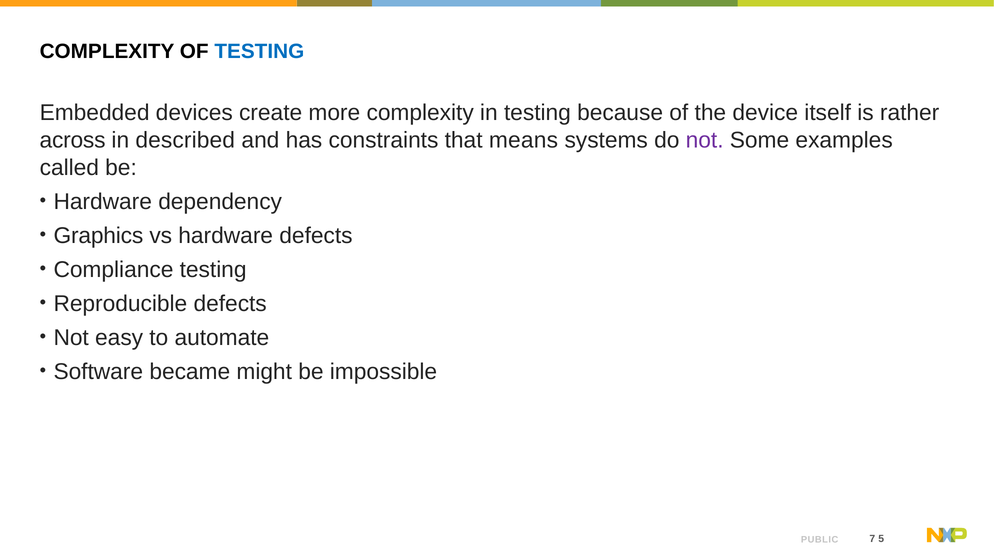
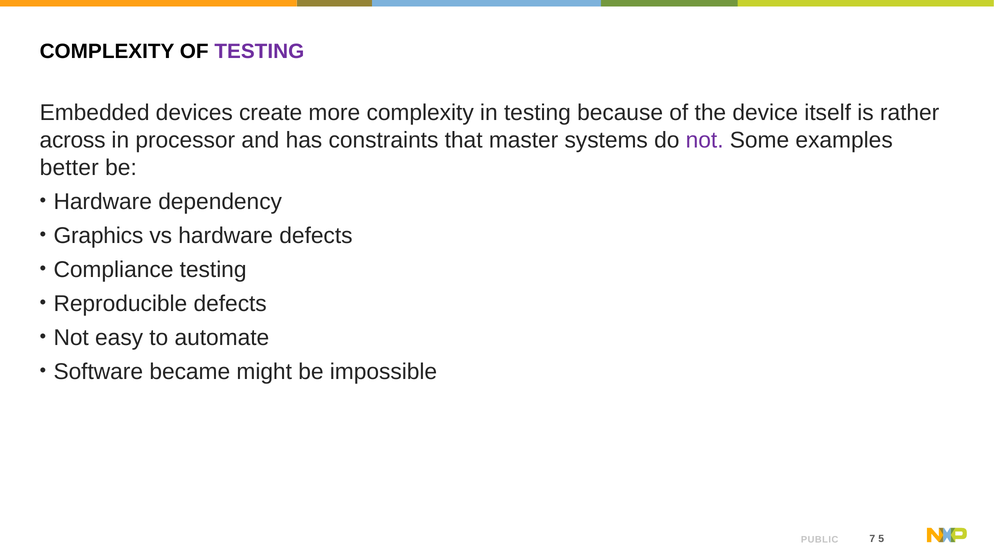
TESTING at (259, 51) colour: blue -> purple
described: described -> processor
means: means -> master
called: called -> better
